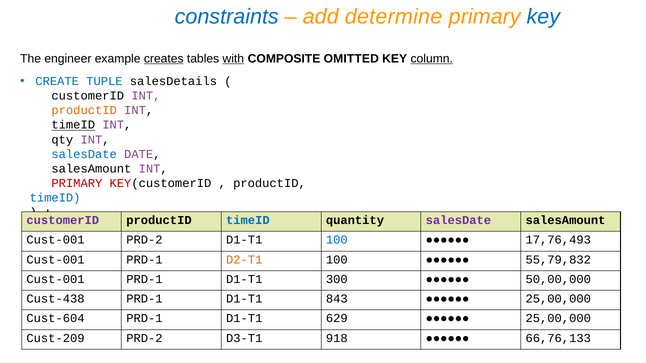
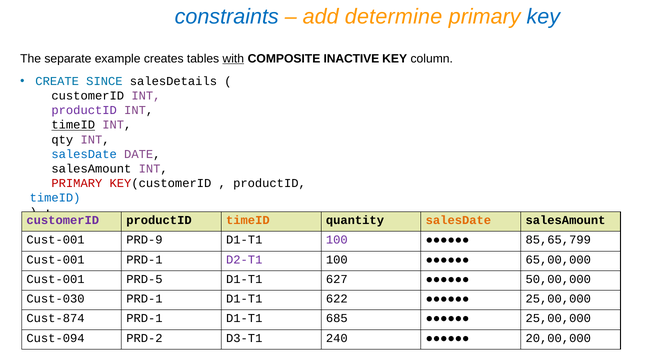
engineer: engineer -> separate
creates underline: present -> none
OMITTED: OMITTED -> INACTIVE
column underline: present -> none
TUPLE: TUPLE -> SINCE
productID at (84, 111) colour: orange -> purple
timeID at (248, 221) colour: blue -> orange
salesDate at (458, 221) colour: purple -> orange
Cust-001 PRD-2: PRD-2 -> PRD-9
100 at (337, 240) colour: blue -> purple
17,76,493: 17,76,493 -> 85,65,799
D2-T1 colour: orange -> purple
55,79,832: 55,79,832 -> 65,00,000
PRD-1 at (144, 279): PRD-1 -> PRD-5
300: 300 -> 627
Cust-438: Cust-438 -> Cust-030
843: 843 -> 622
Cust-604: Cust-604 -> Cust-874
629: 629 -> 685
Cust-209: Cust-209 -> Cust-094
918: 918 -> 240
66,76,133: 66,76,133 -> 20,00,000
